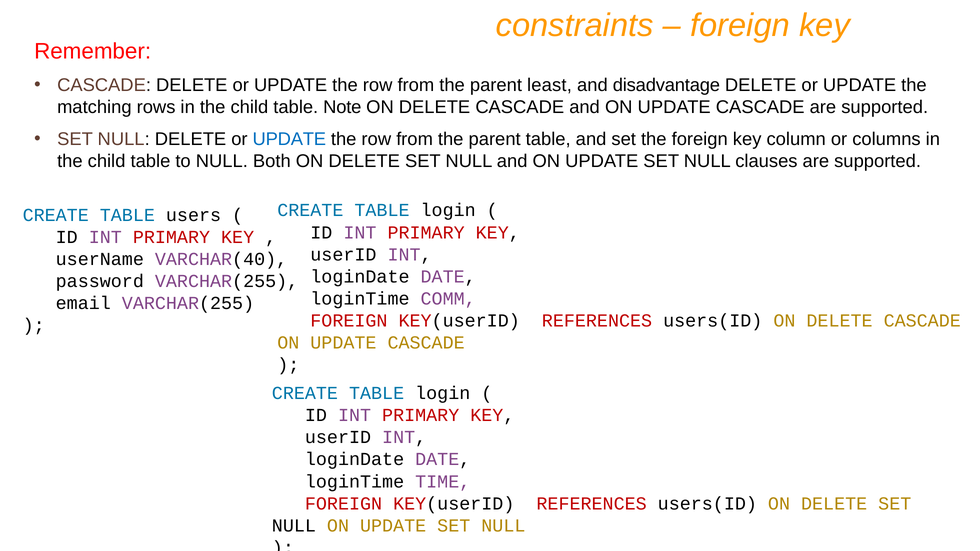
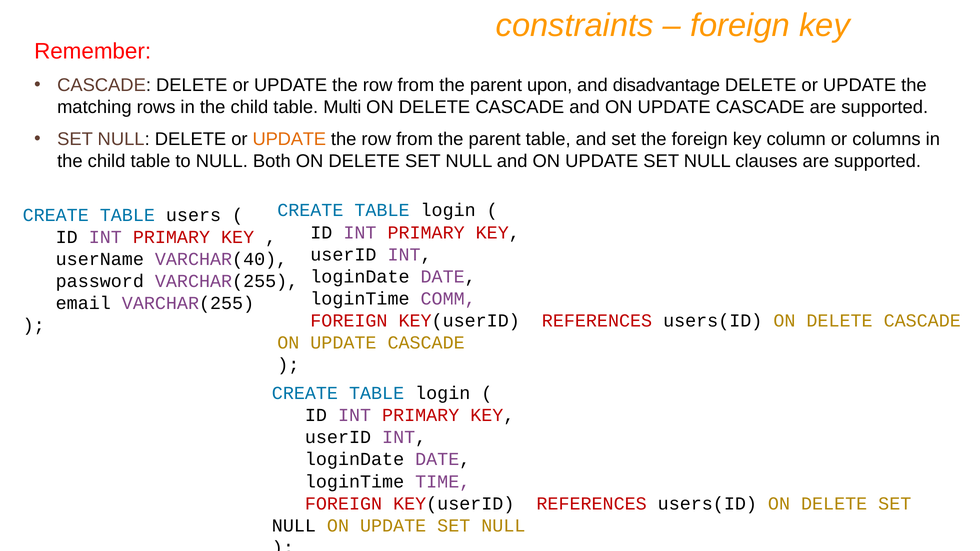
least: least -> upon
Note: Note -> Multi
UPDATE at (289, 139) colour: blue -> orange
